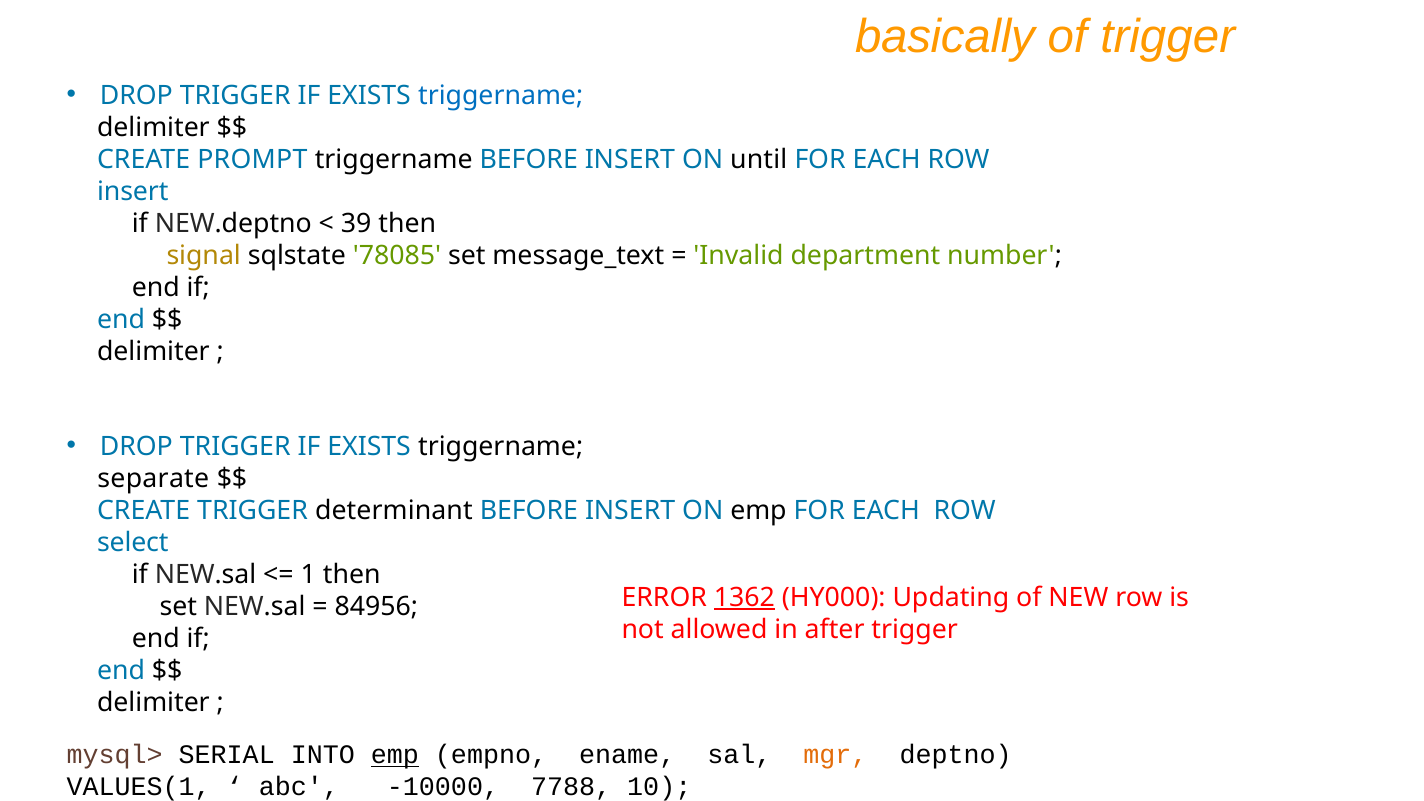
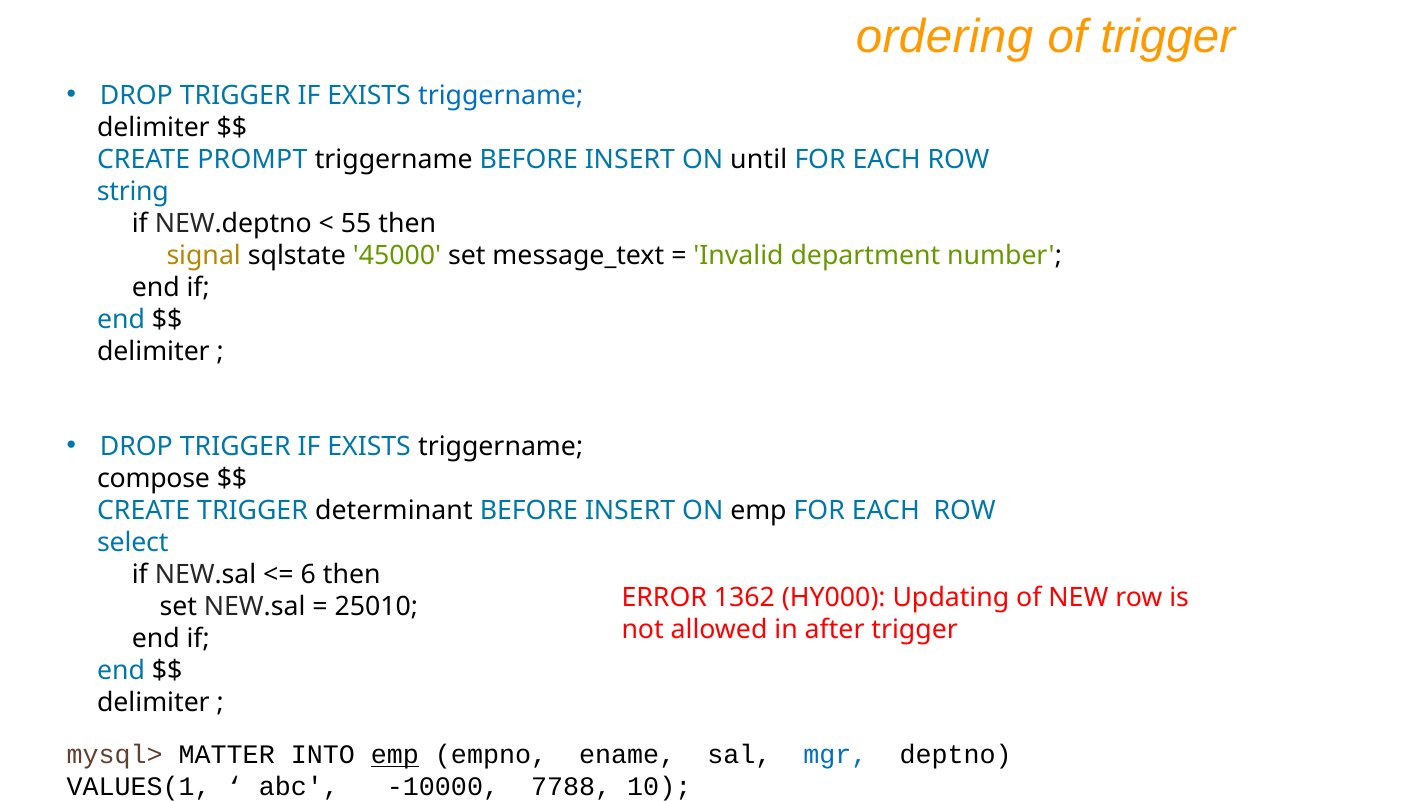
basically: basically -> ordering
insert at (133, 192): insert -> string
39: 39 -> 55
78085: 78085 -> 45000
separate: separate -> compose
1: 1 -> 6
1362 underline: present -> none
84956: 84956 -> 25010
SERIAL: SERIAL -> MATTER
mgr colour: orange -> blue
